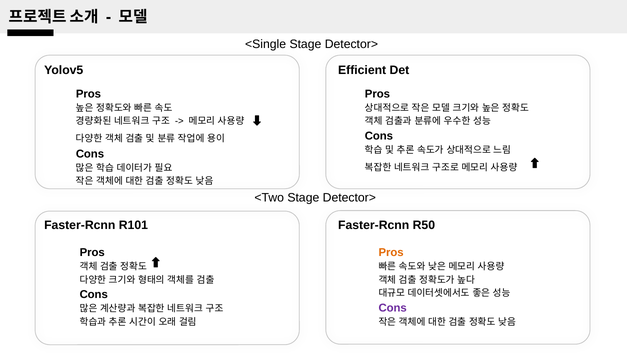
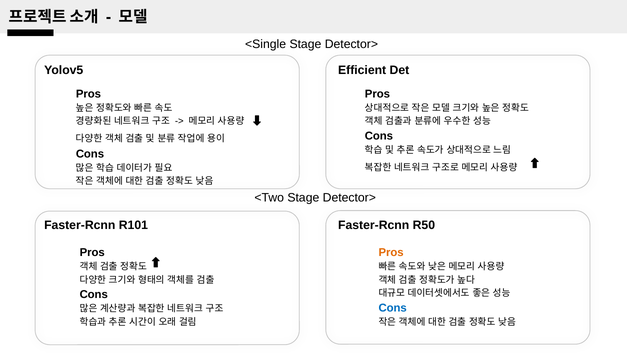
Cons at (393, 308) colour: purple -> blue
